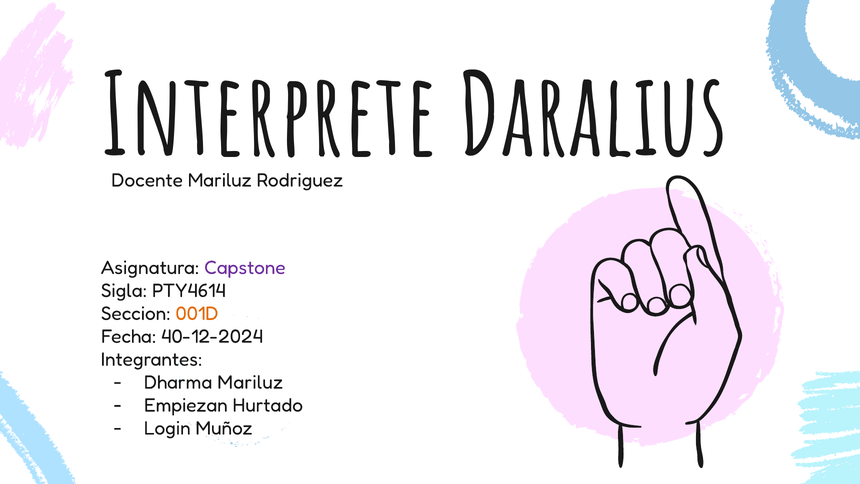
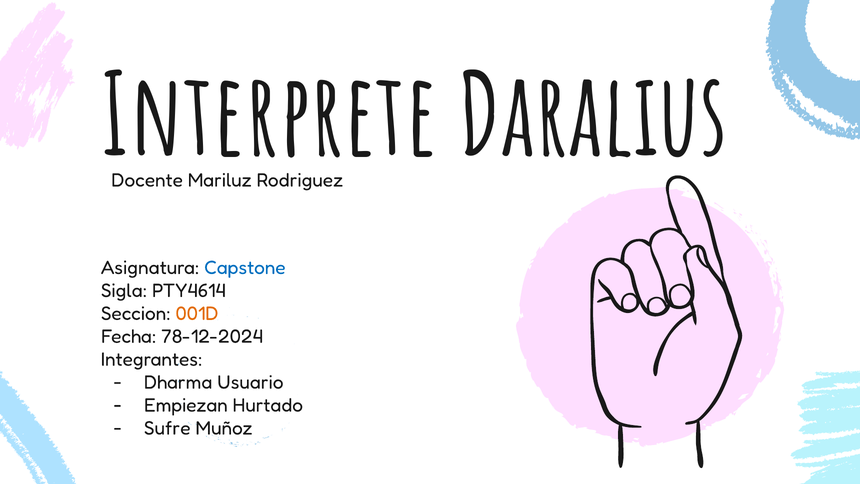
Capstone colour: purple -> blue
40-12-2024: 40-12-2024 -> 78-12-2024
Dharma Mariluz: Mariluz -> Usuario
Login: Login -> Sufre
